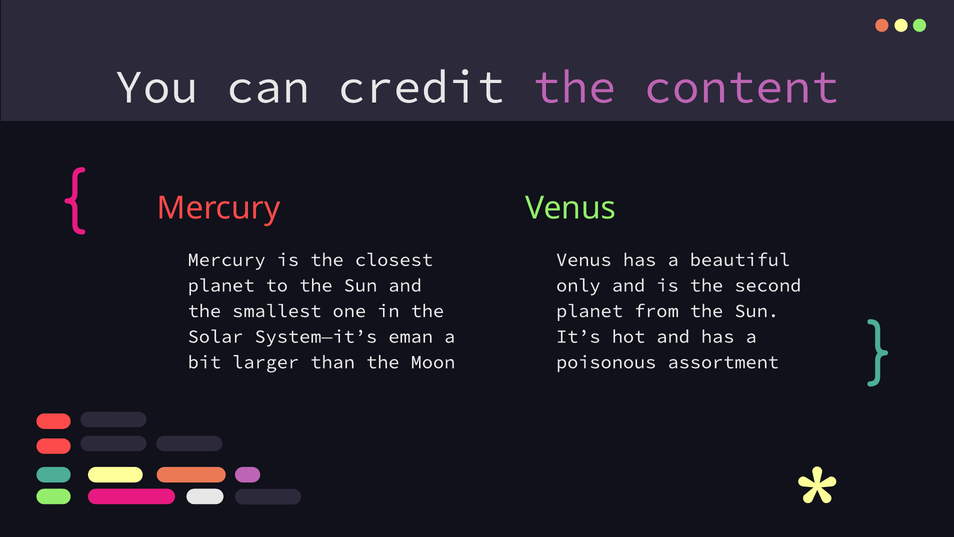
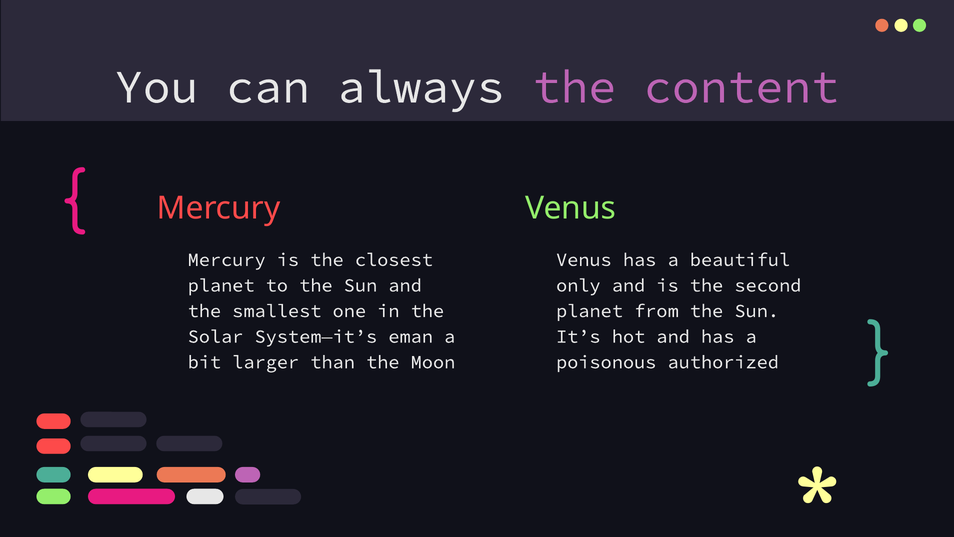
credit: credit -> always
assortment: assortment -> authorized
